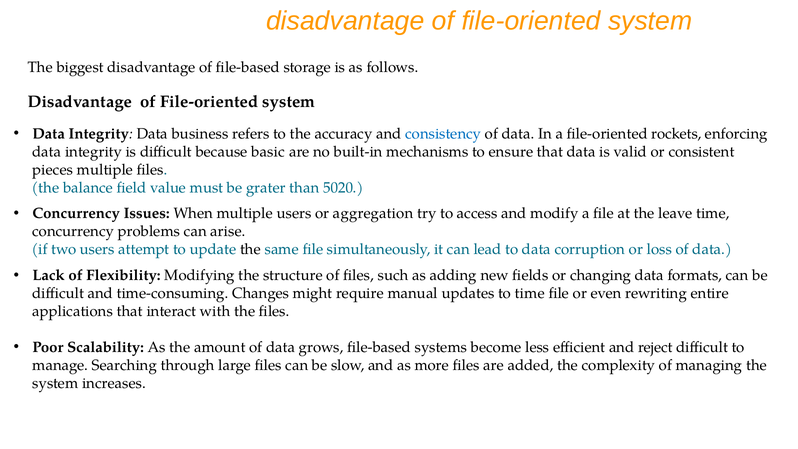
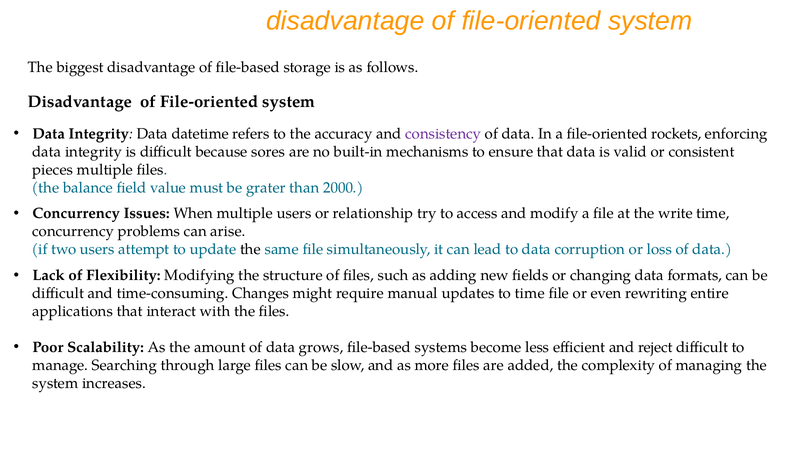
business: business -> datetime
consistency colour: blue -> purple
basic: basic -> sores
5020: 5020 -> 2000
aggregation: aggregation -> relationship
leave: leave -> write
